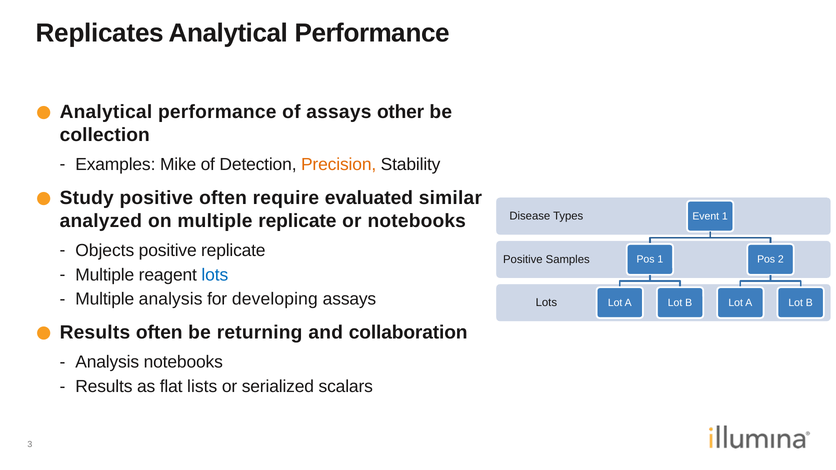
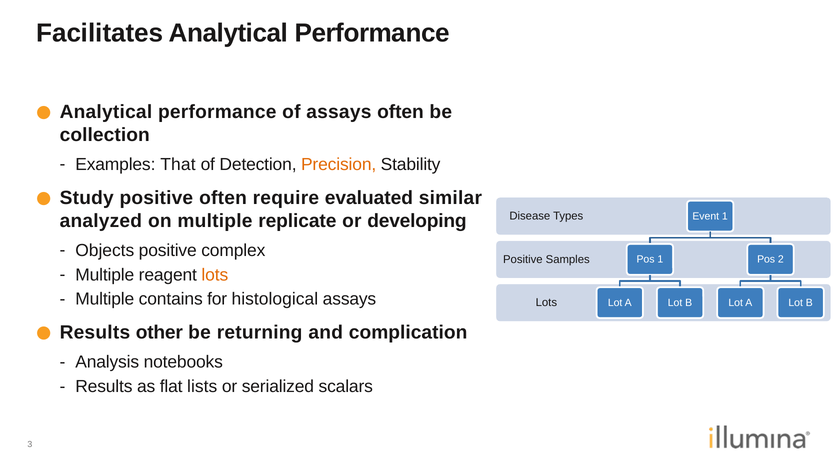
Replicates: Replicates -> Facilitates
assays other: other -> often
Mike: Mike -> That
or notebooks: notebooks -> developing
positive replicate: replicate -> complex
lots at (215, 275) colour: blue -> orange
Multiple analysis: analysis -> contains
developing: developing -> histological
Results often: often -> other
collaboration: collaboration -> complication
